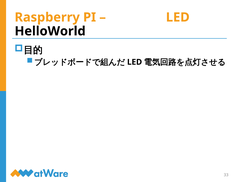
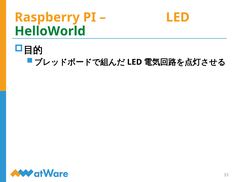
HelloWorld colour: black -> green
